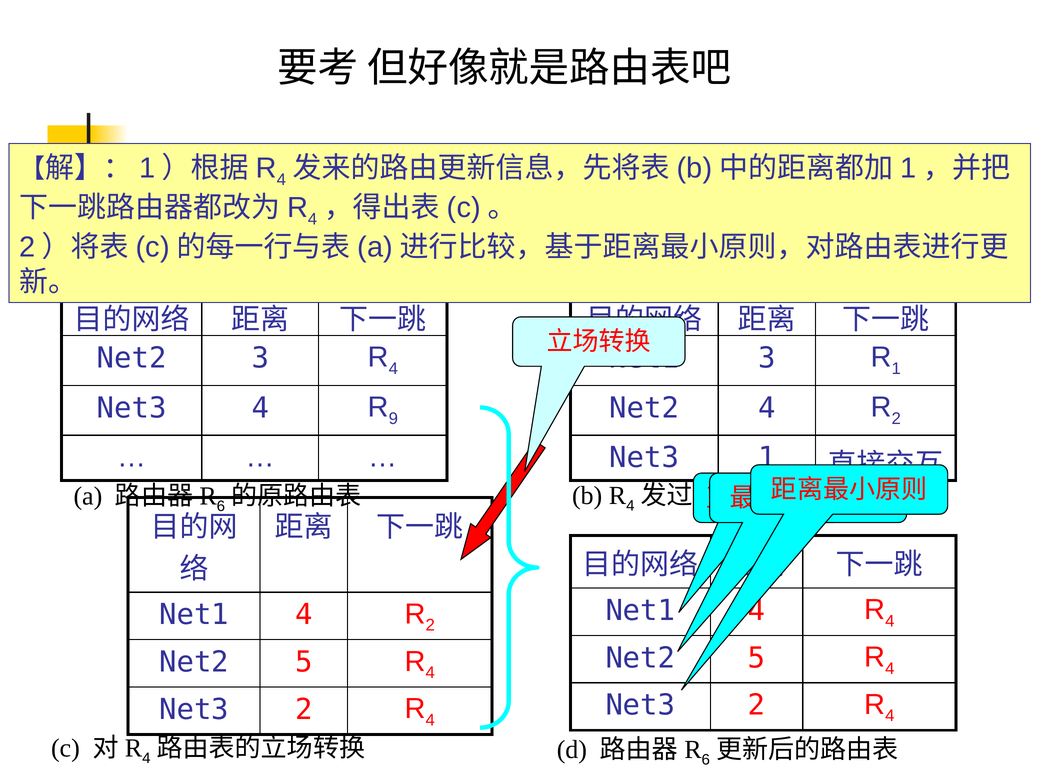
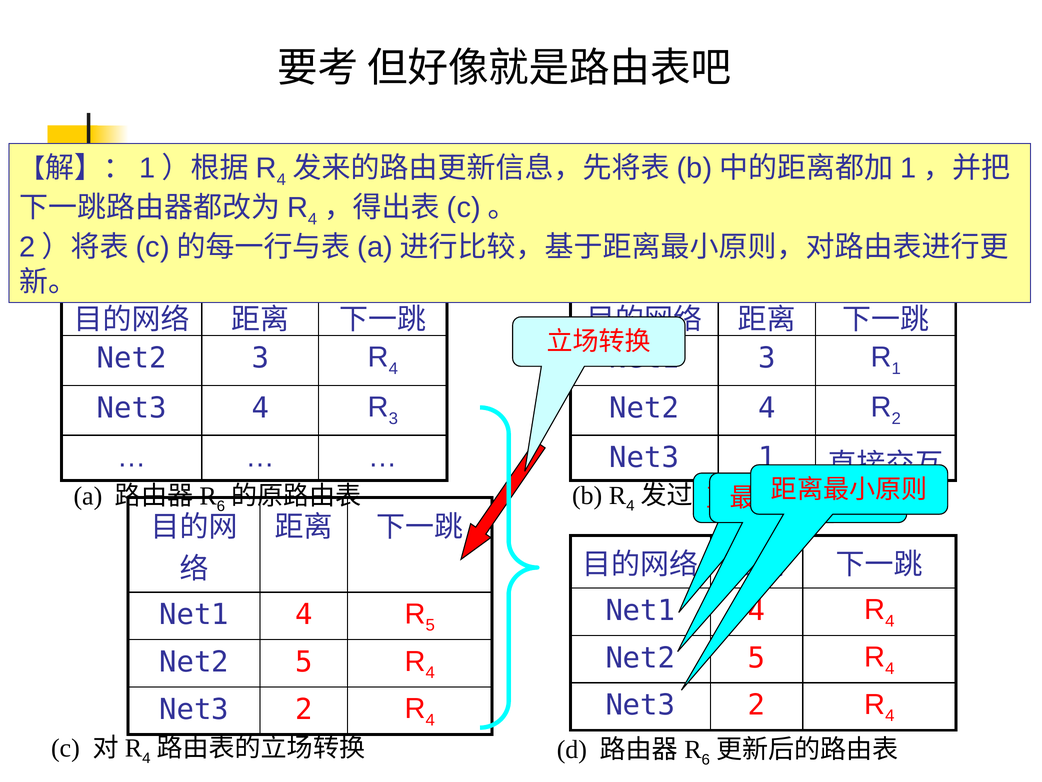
9 at (393, 418): 9 -> 3
2 at (430, 625): 2 -> 5
